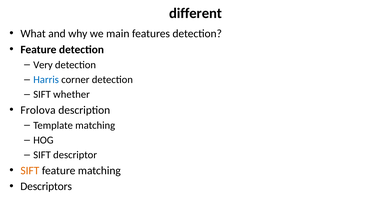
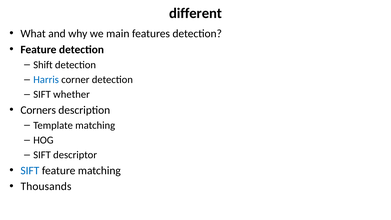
Very: Very -> Shift
Frolova: Frolova -> Corners
SIFT at (30, 170) colour: orange -> blue
Descriptors: Descriptors -> Thousands
